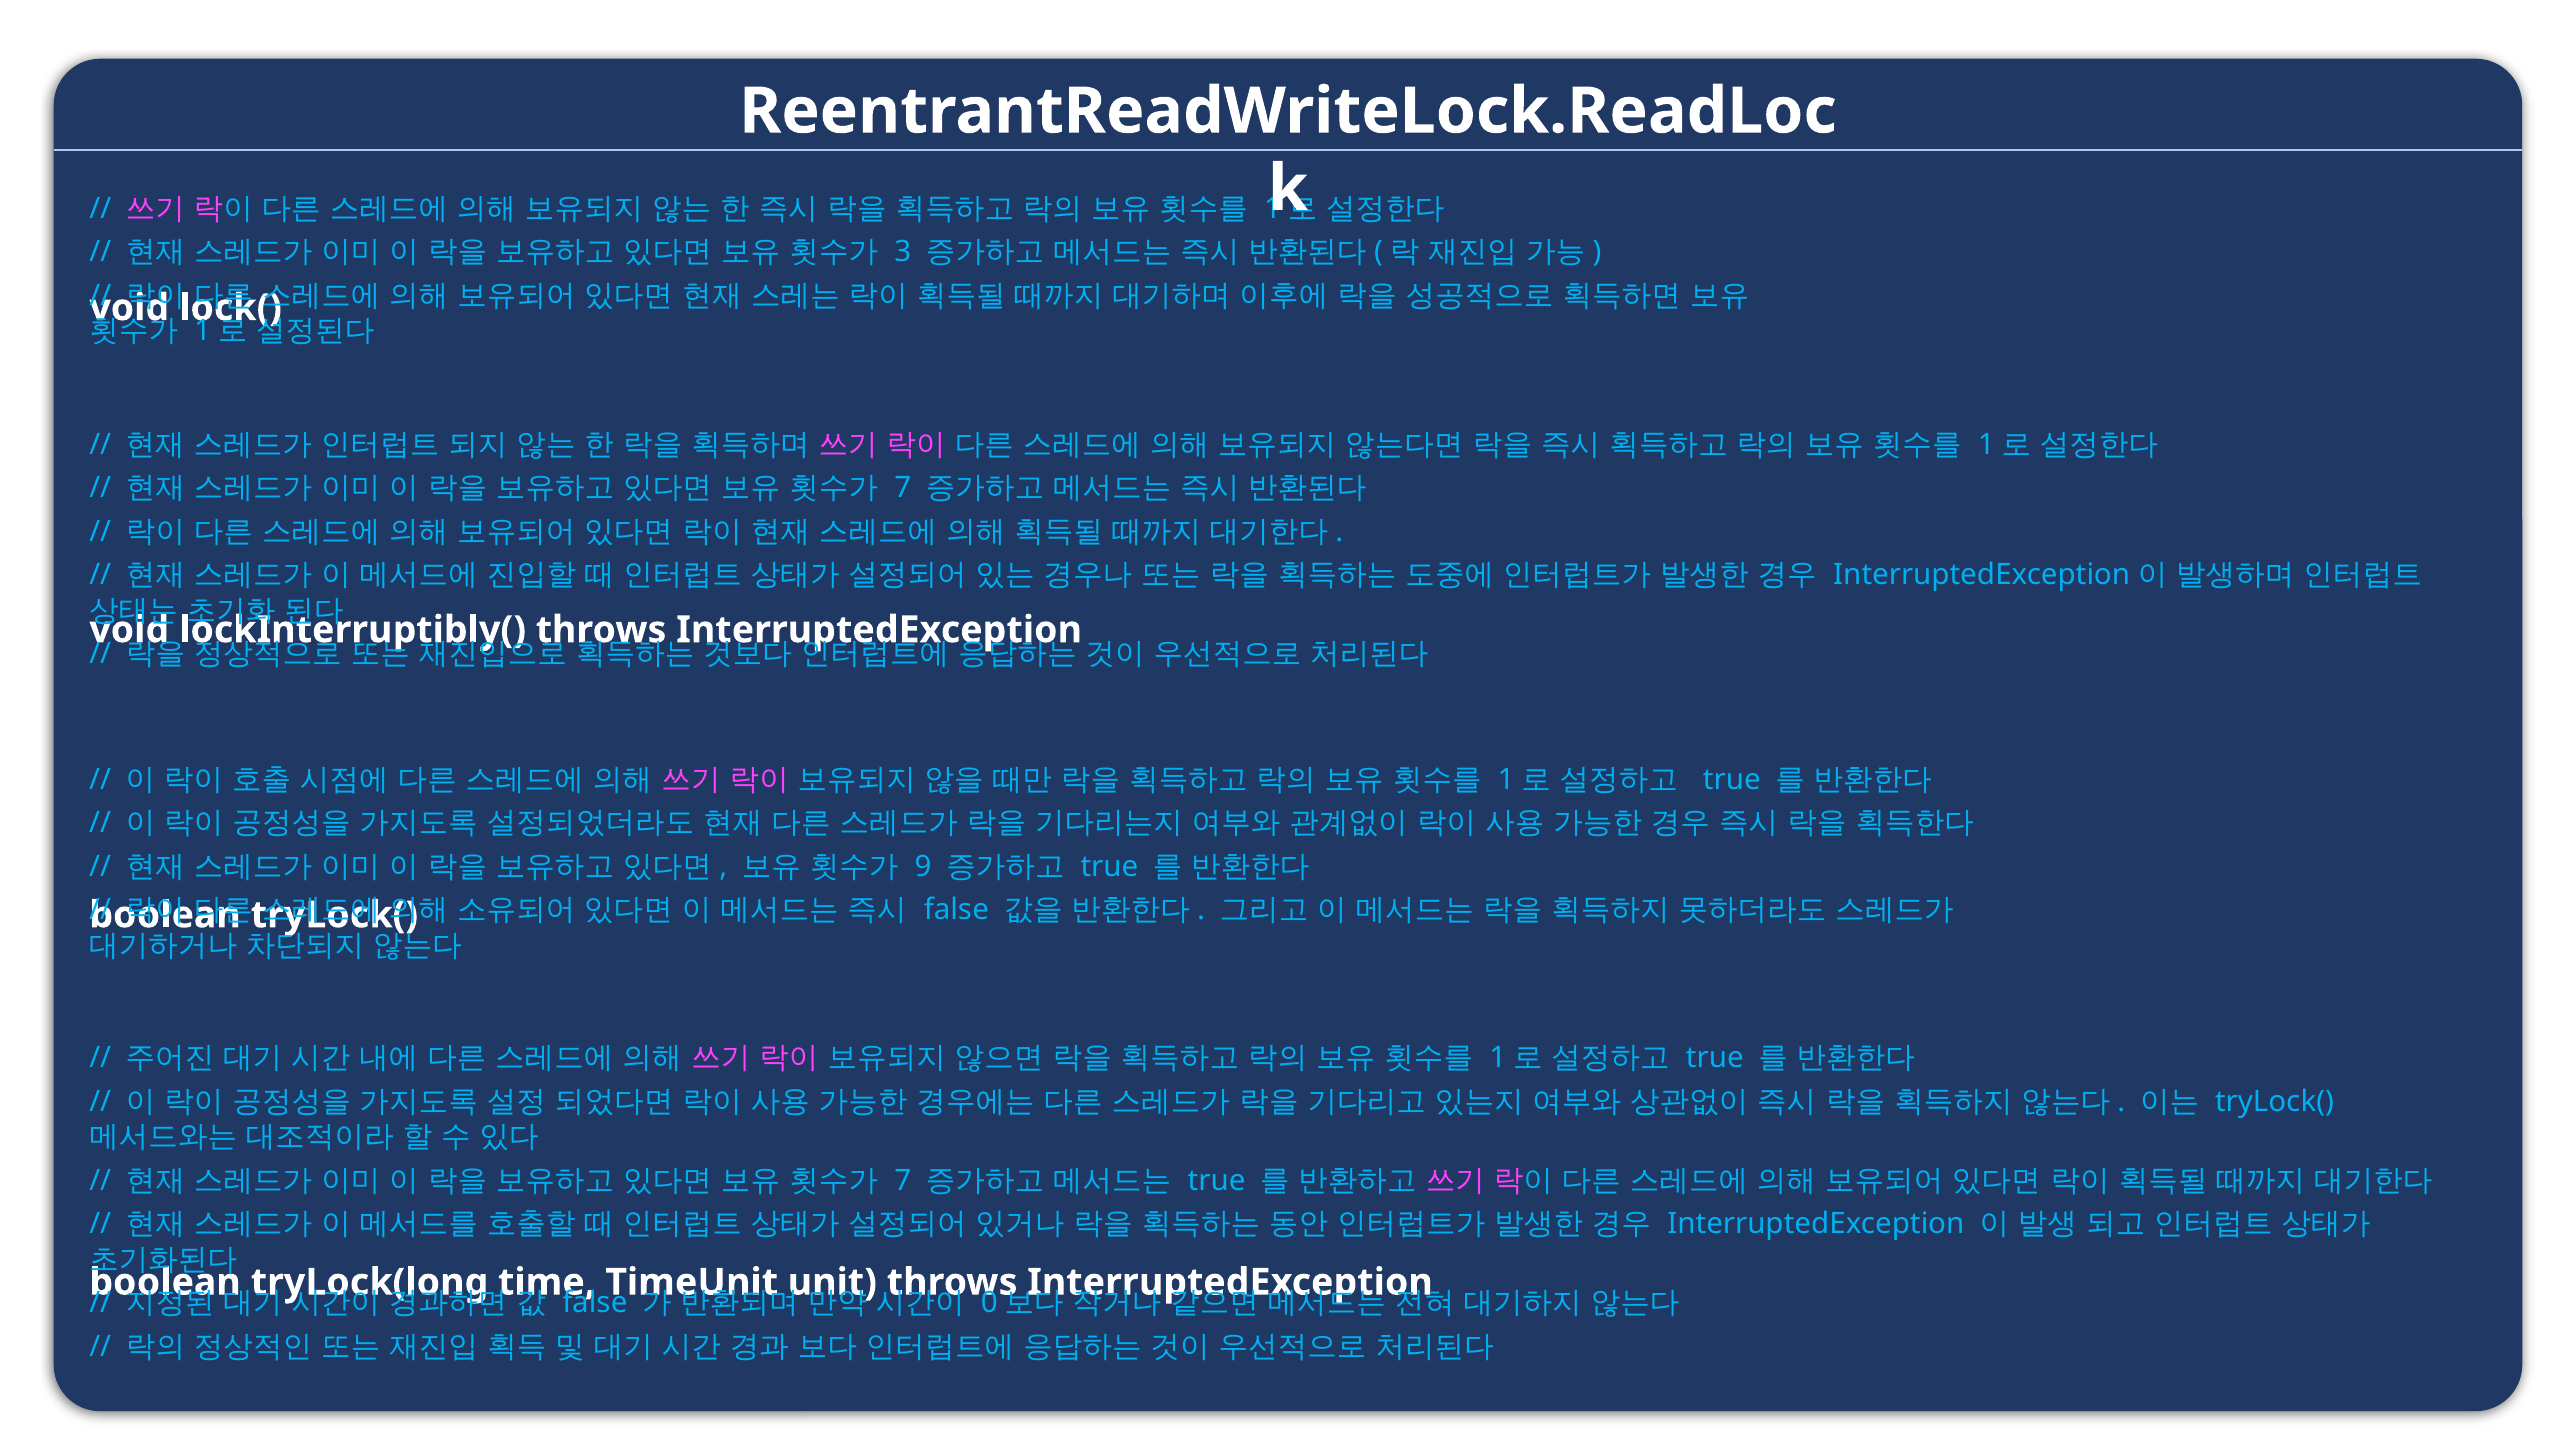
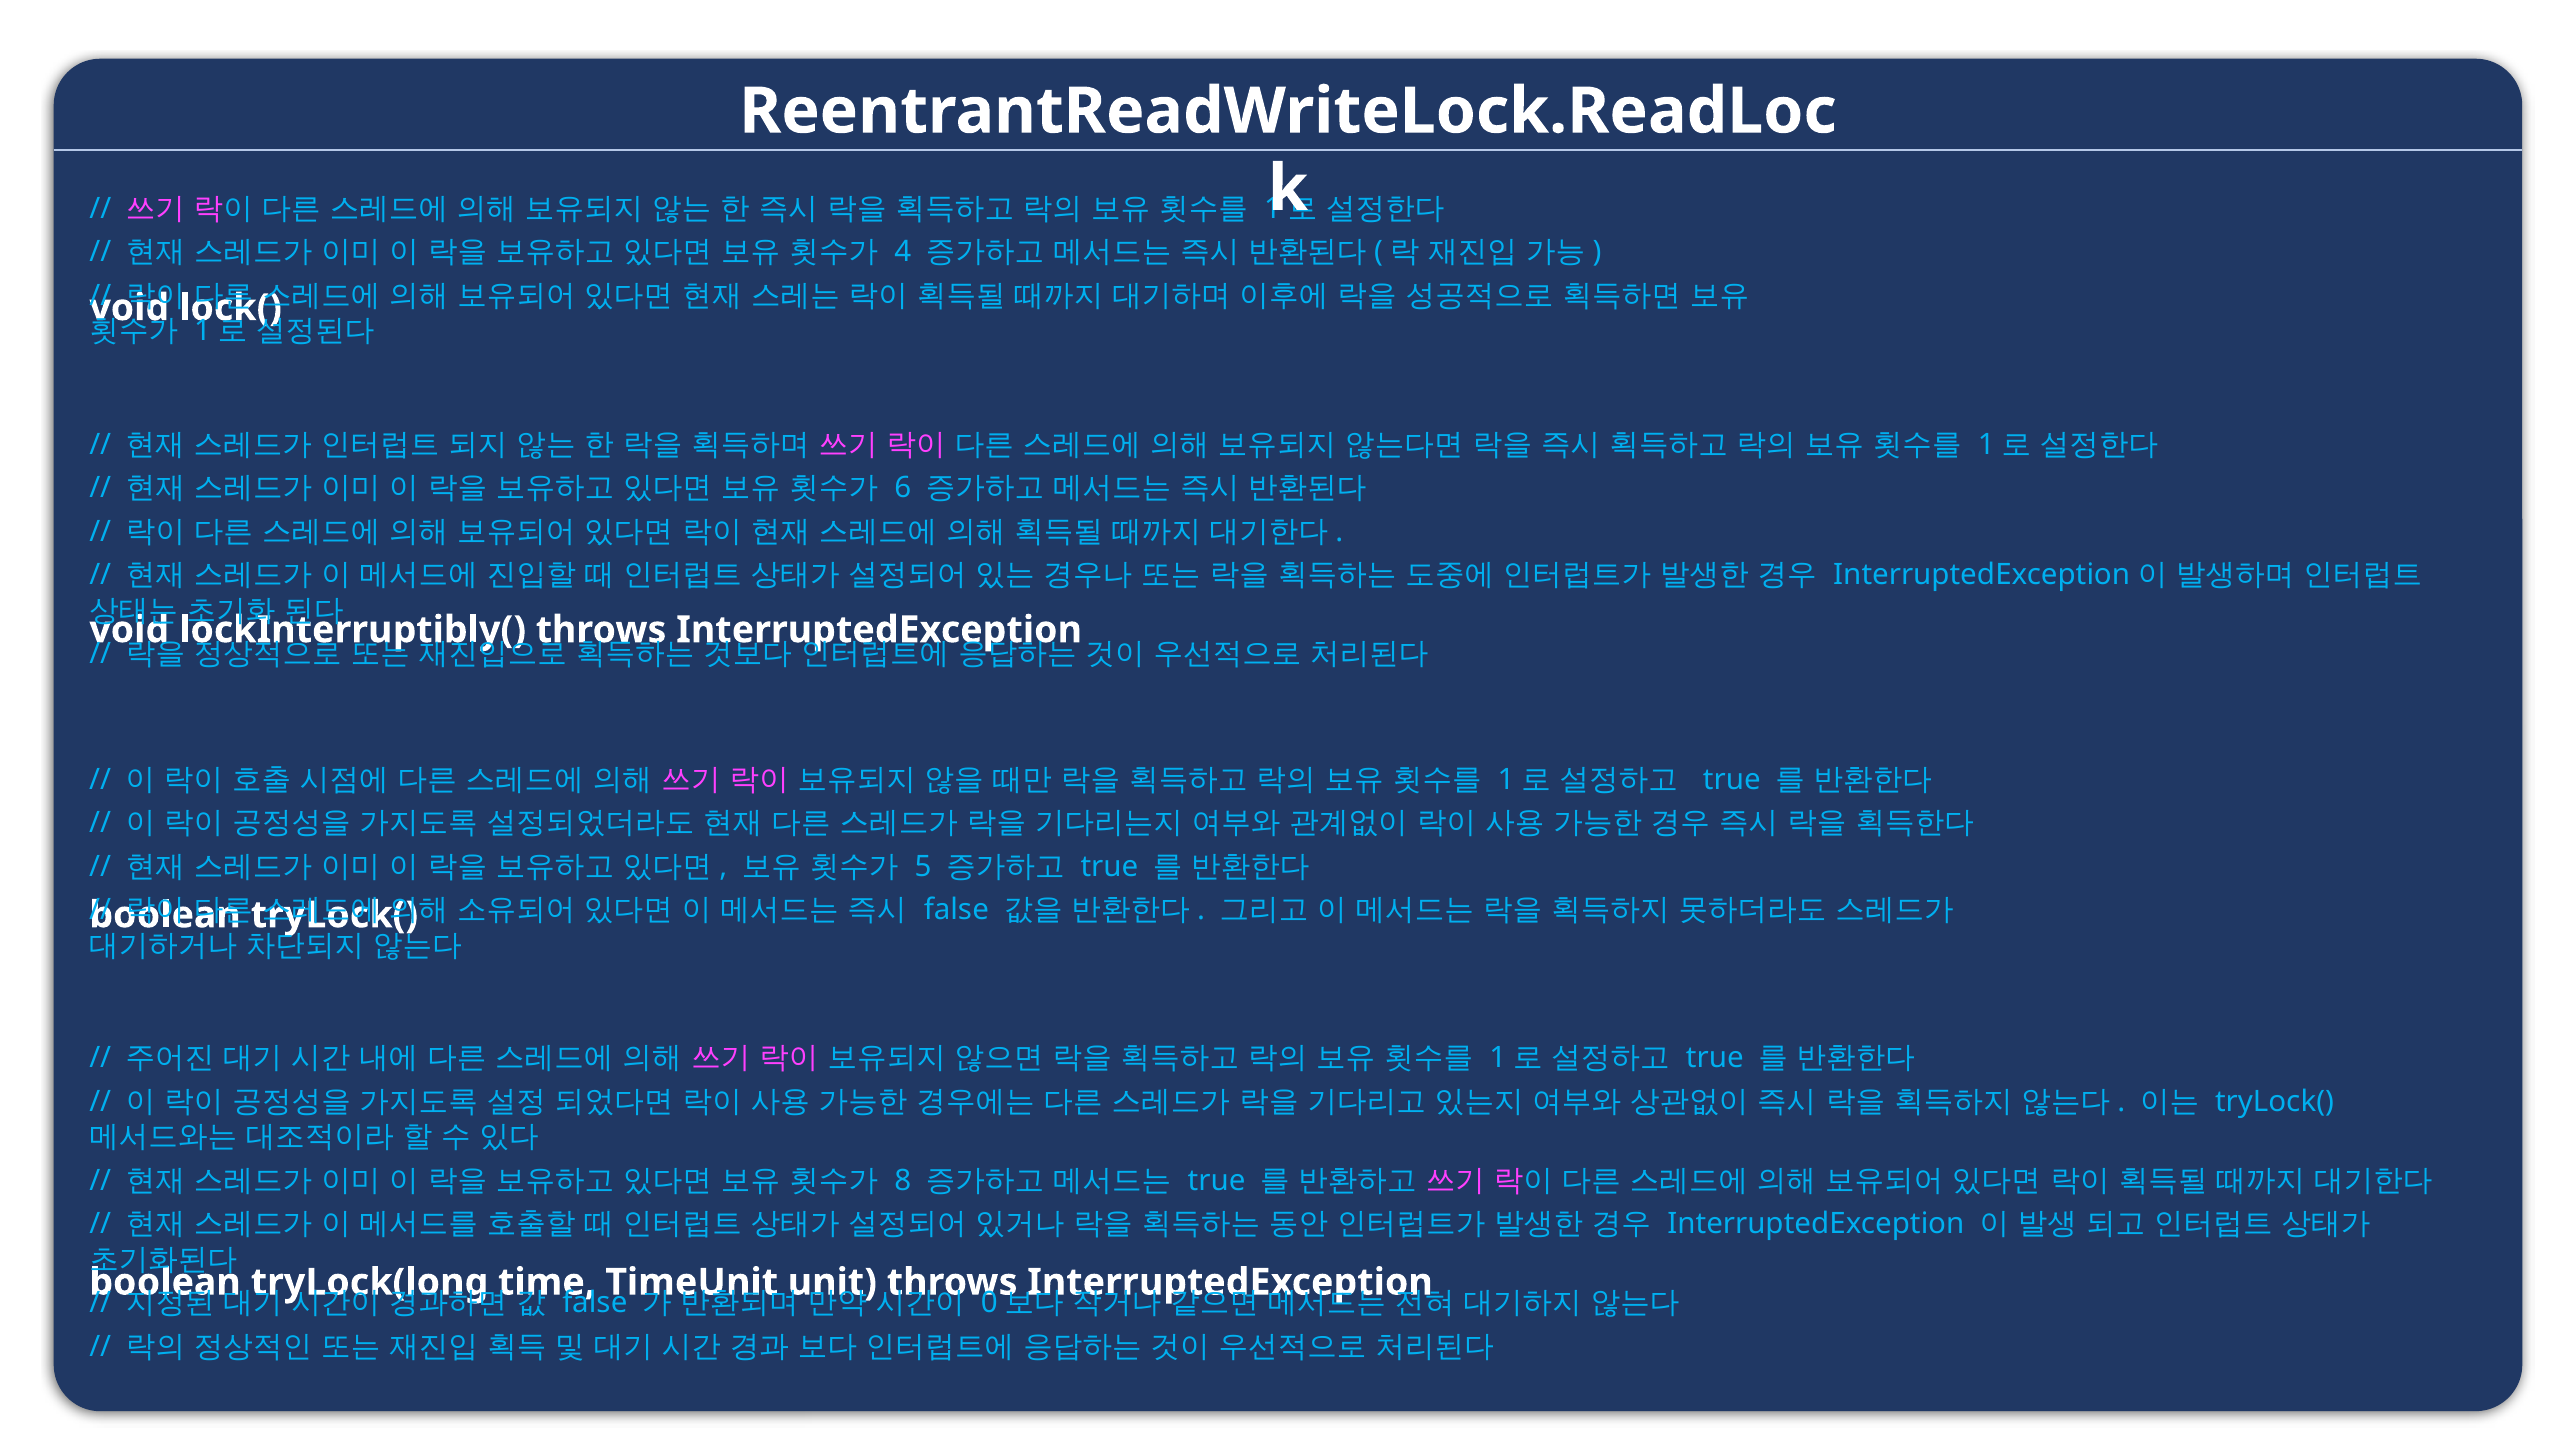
3: 3 -> 4
7 at (903, 488): 7 -> 6
9: 9 -> 5
7 at (903, 1180): 7 -> 8
